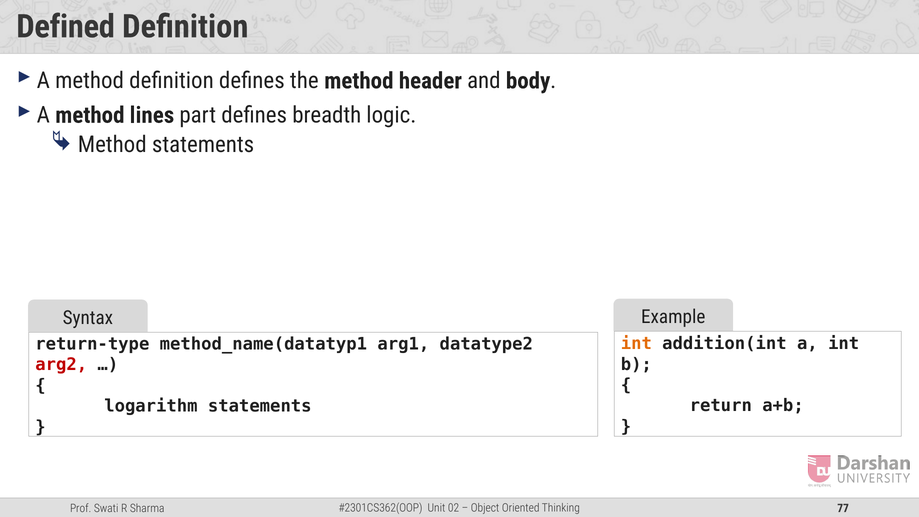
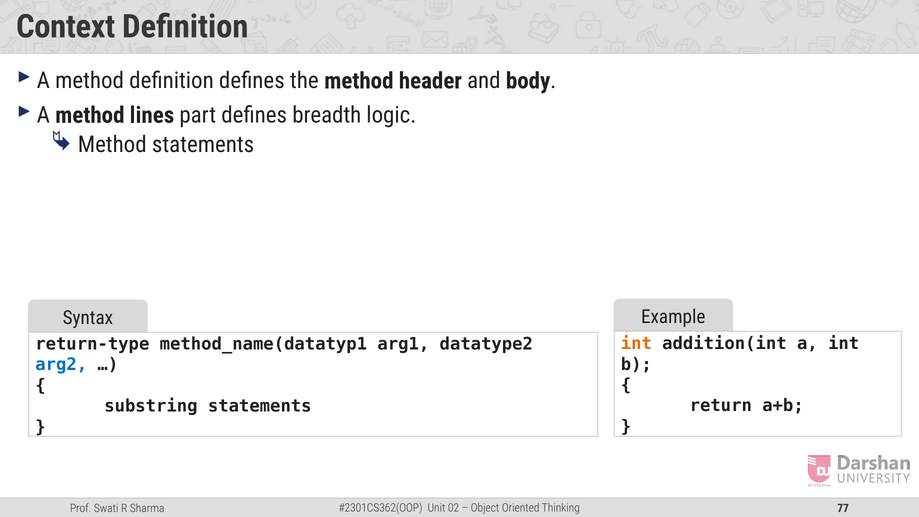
Defined: Defined -> Context
arg2 colour: red -> blue
logarithm: logarithm -> substring
